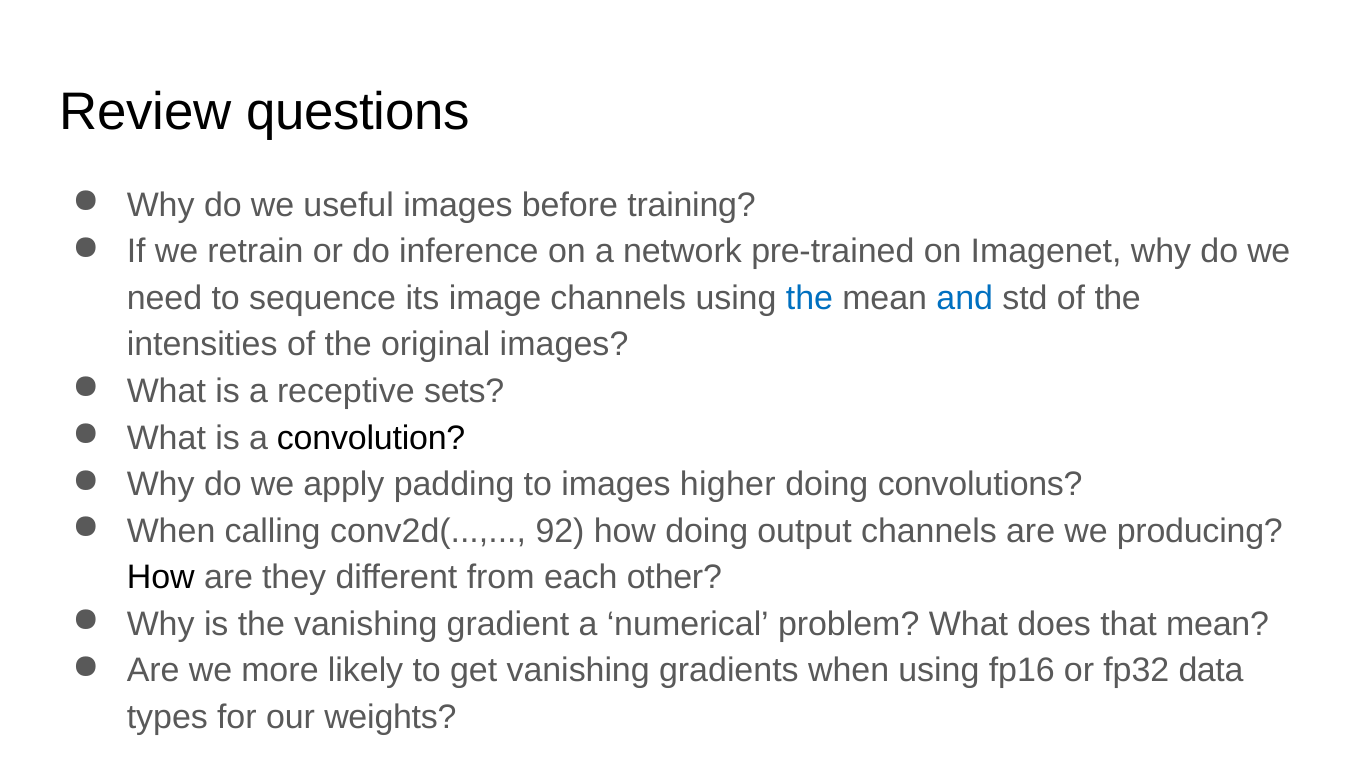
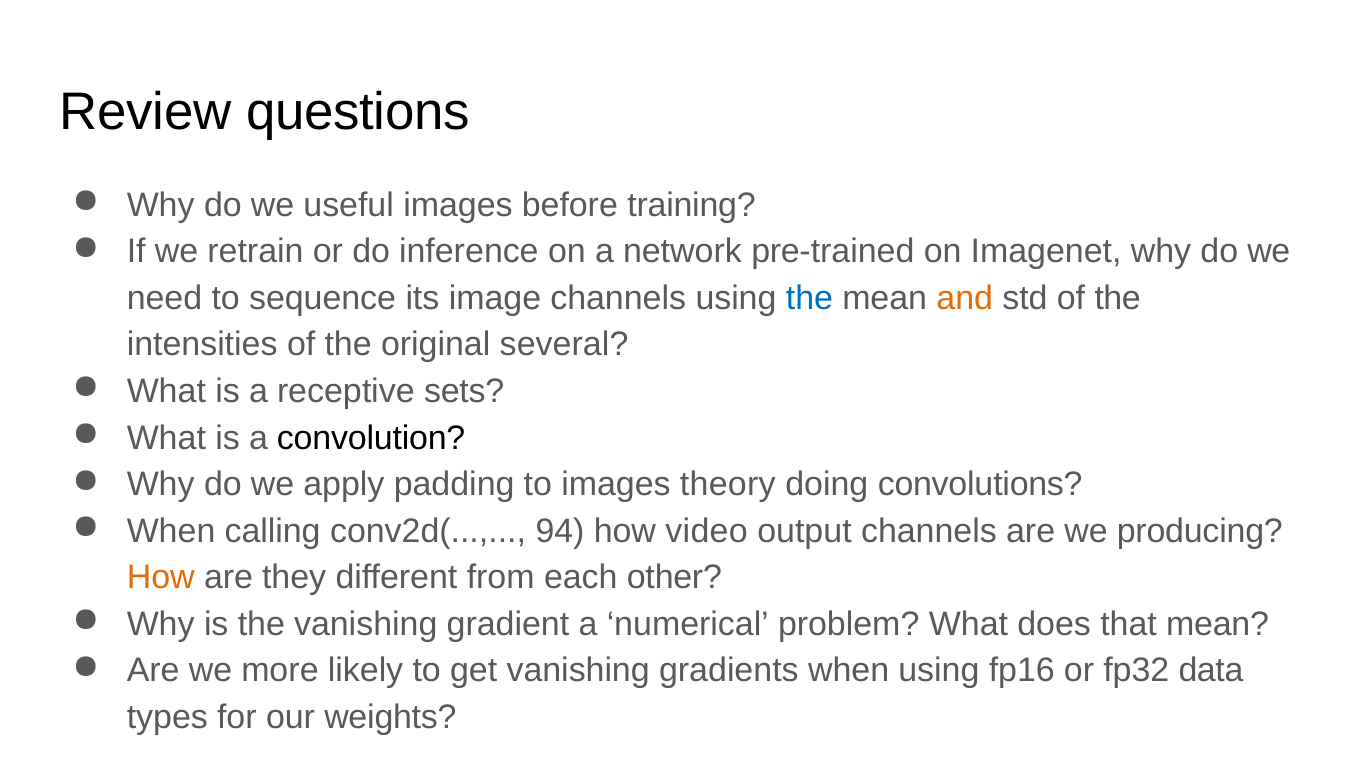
and colour: blue -> orange
original images: images -> several
higher: higher -> theory
92: 92 -> 94
how doing: doing -> video
How at (161, 577) colour: black -> orange
